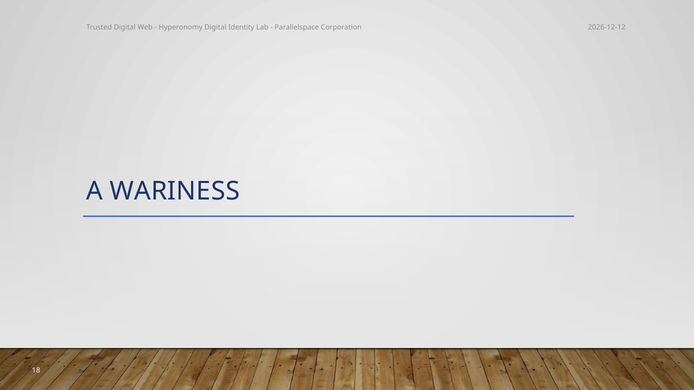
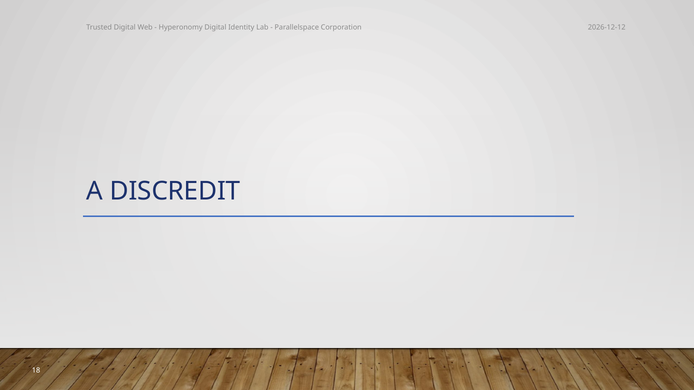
WARINESS: WARINESS -> DISCREDIT
